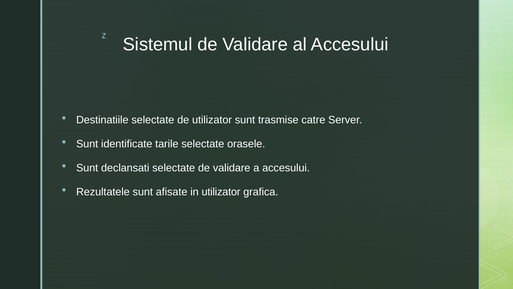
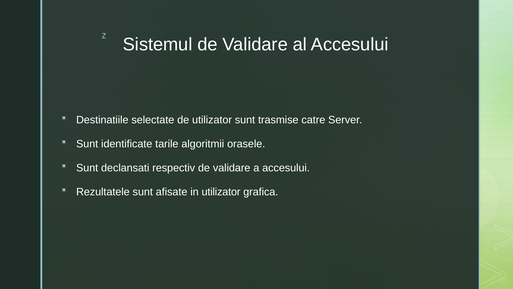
tarile selectate: selectate -> algoritmii
declansati selectate: selectate -> respectiv
